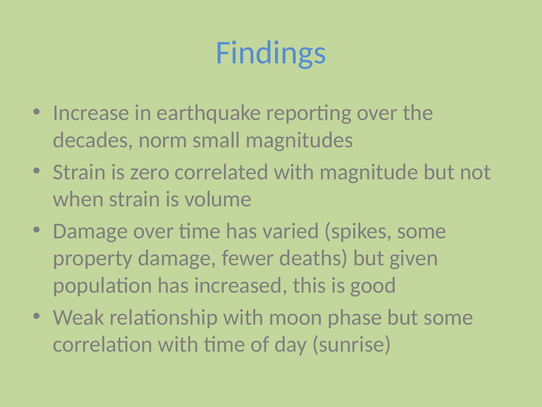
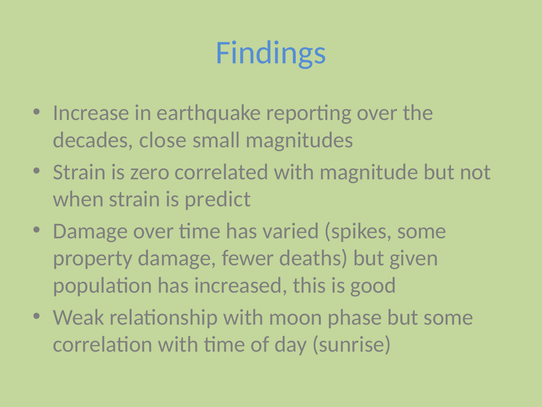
norm: norm -> close
volume: volume -> predict
